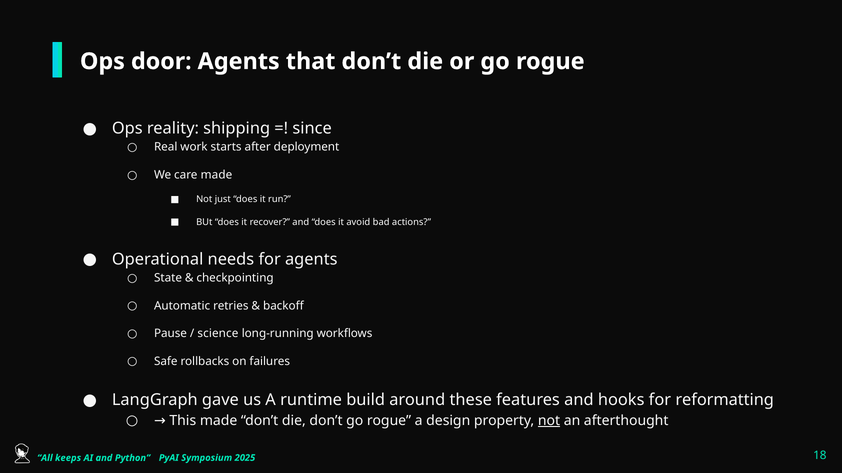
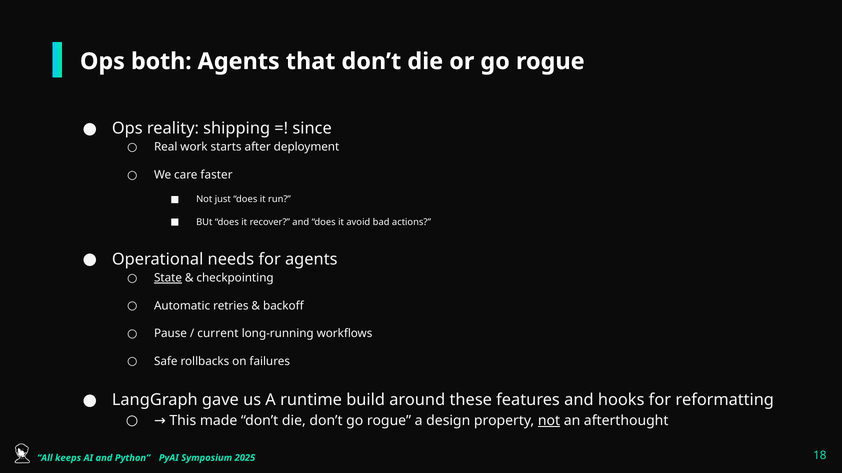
door: door -> both
care made: made -> faster
State underline: none -> present
science: science -> current
